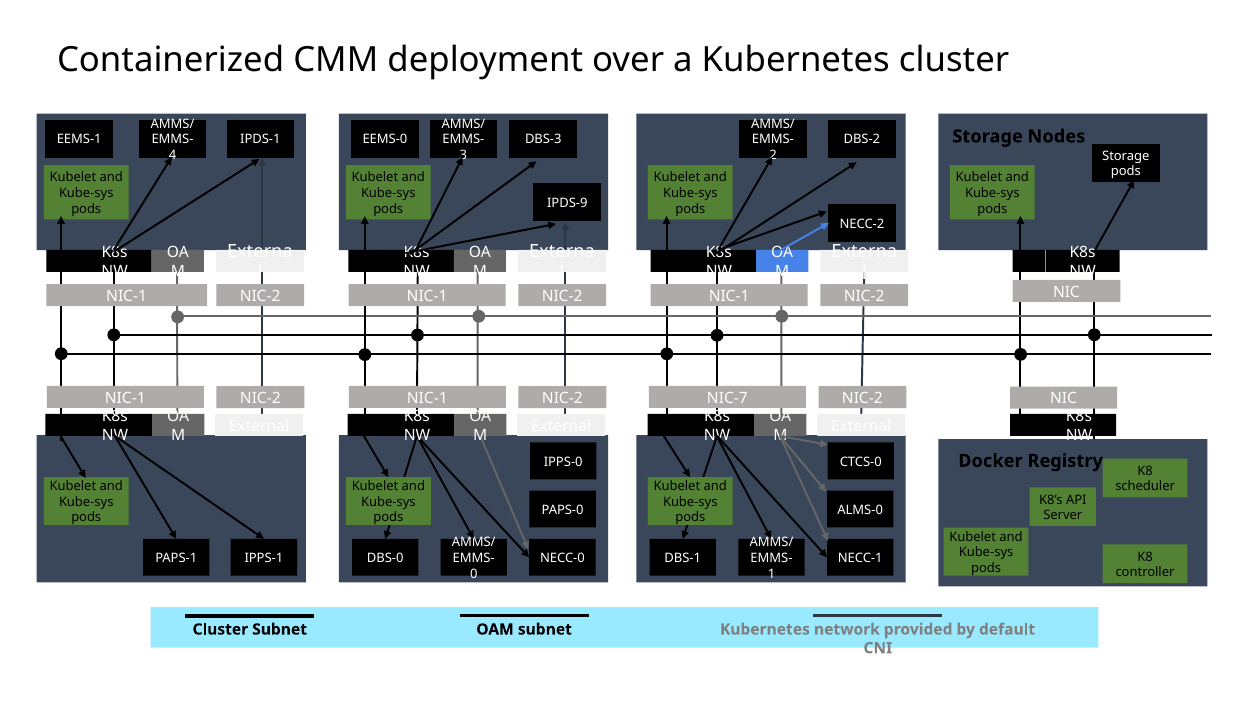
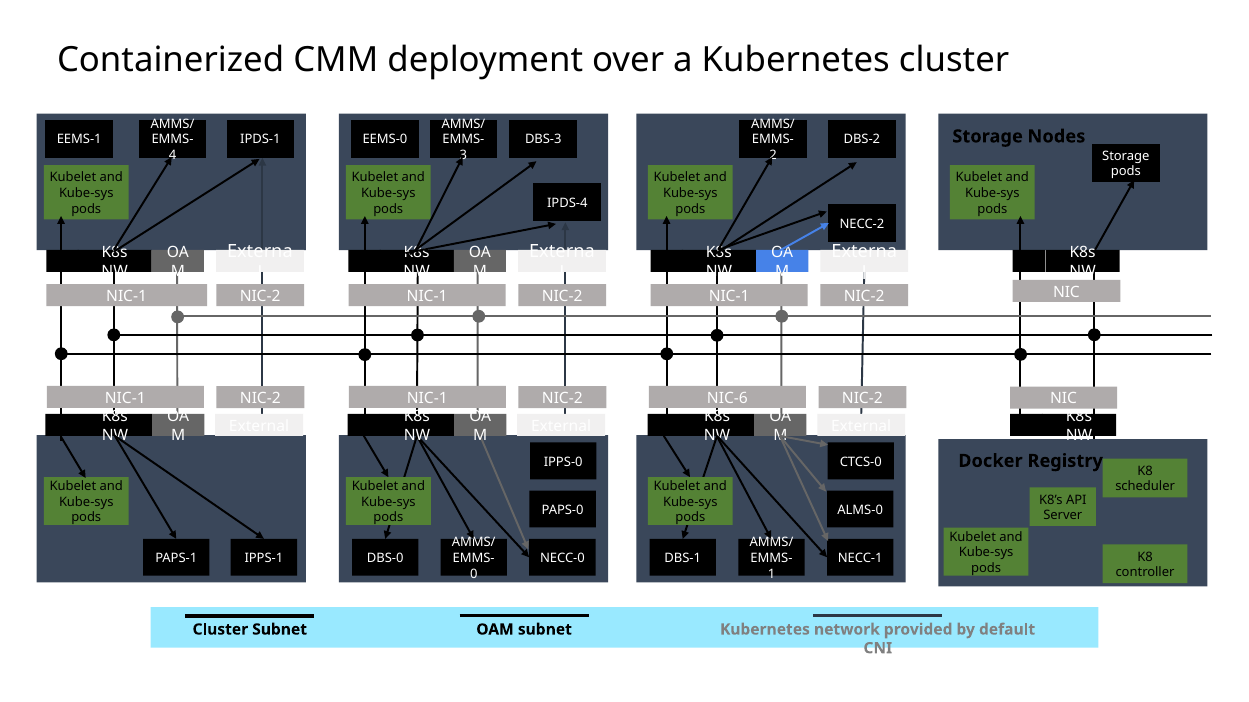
IPDS-9: IPDS-9 -> IPDS-4
NIC-7: NIC-7 -> NIC-6
